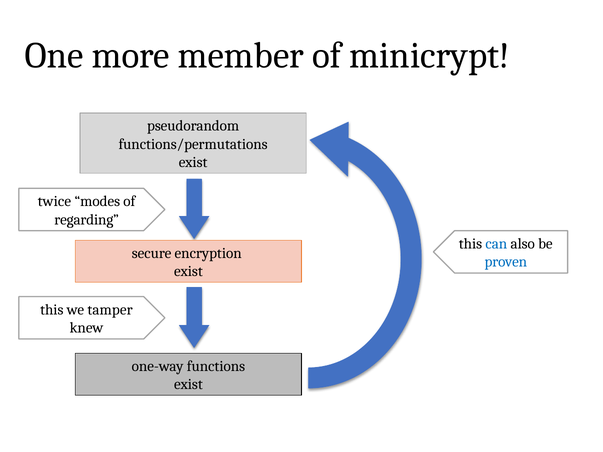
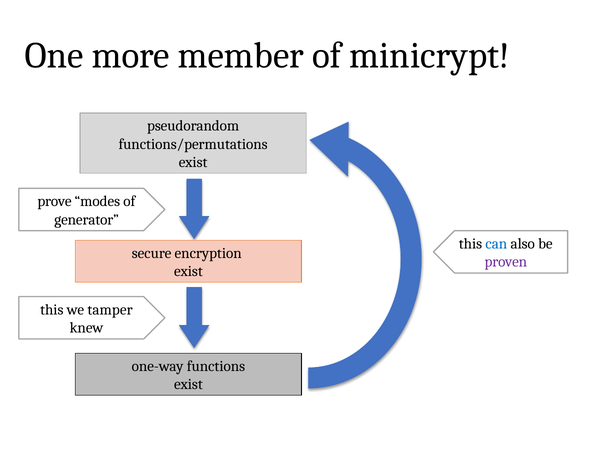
twice: twice -> prove
regarding: regarding -> generator
proven colour: blue -> purple
